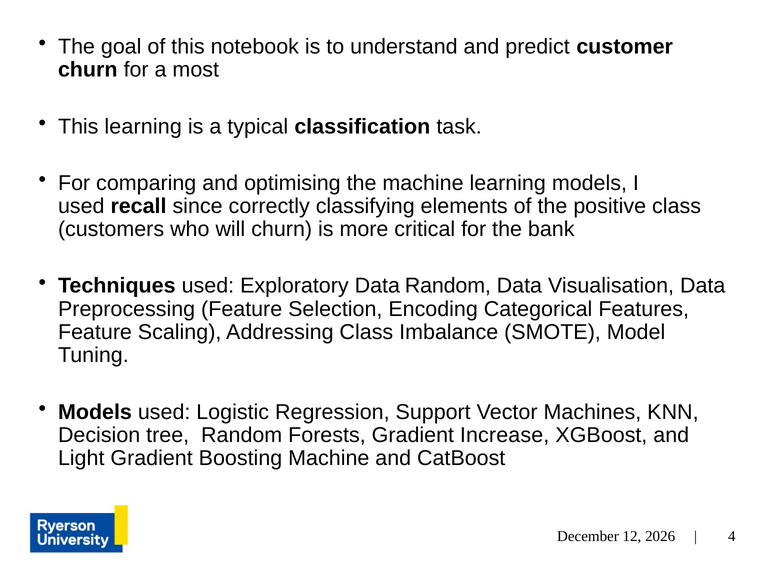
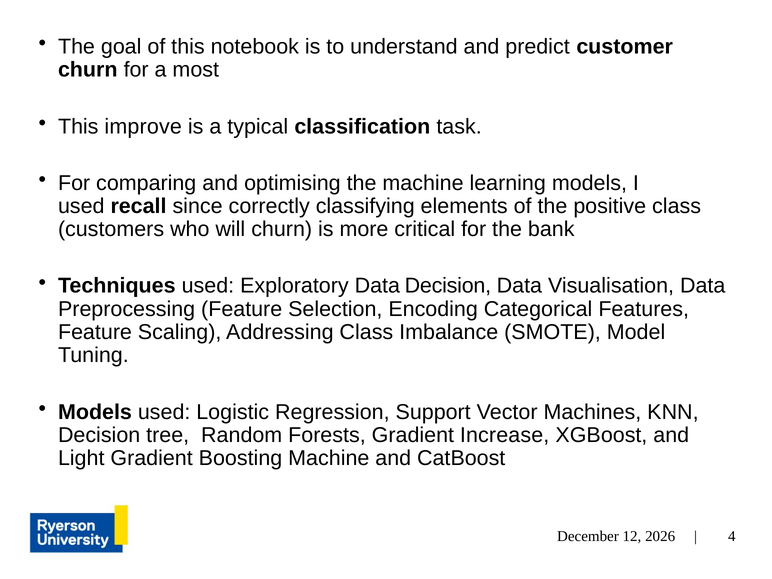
This learning: learning -> improve
Data Random: Random -> Decision
